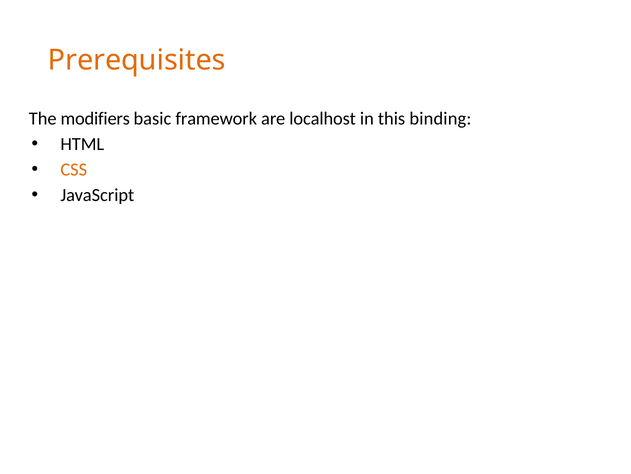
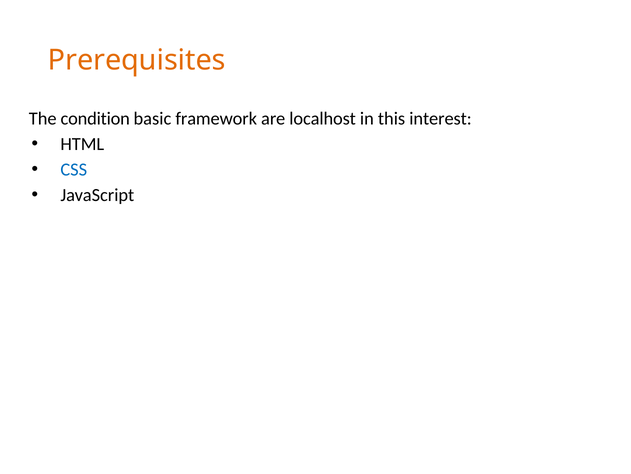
modifiers: modifiers -> condition
binding: binding -> interest
CSS colour: orange -> blue
